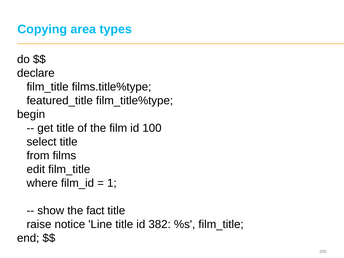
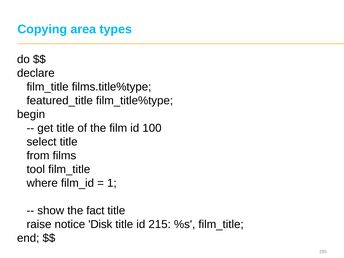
edit: edit -> tool
Line: Line -> Disk
382: 382 -> 215
